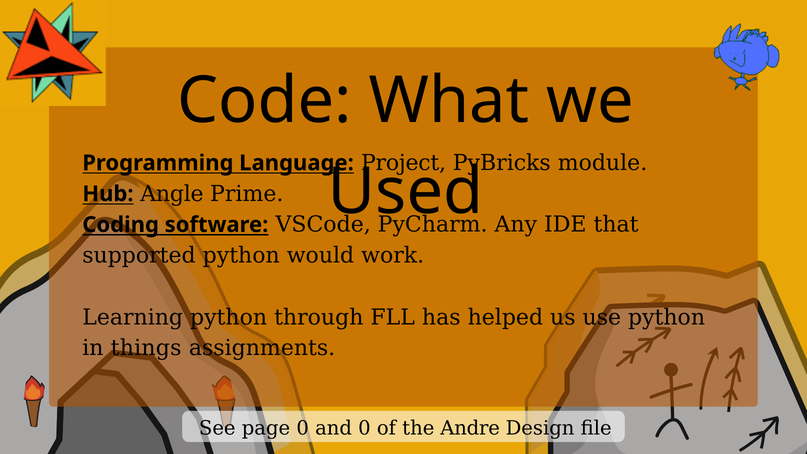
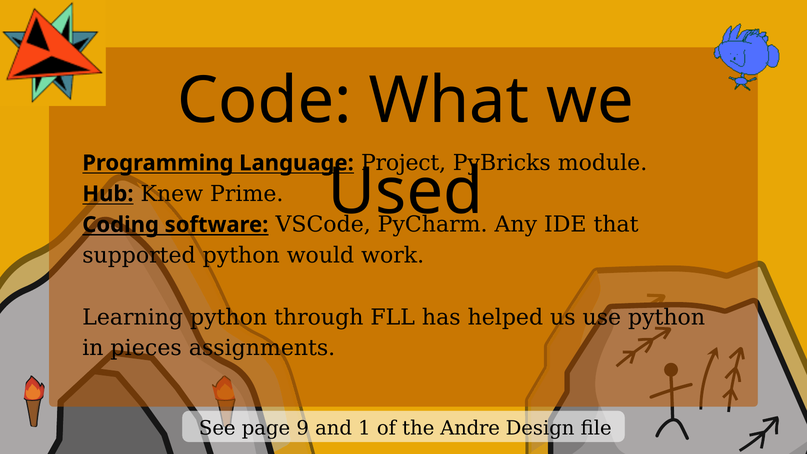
Angle: Angle -> Knew
things: things -> pieces
page 0: 0 -> 9
and 0: 0 -> 1
